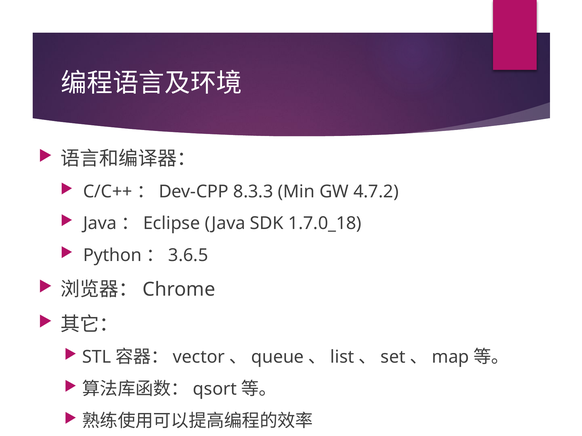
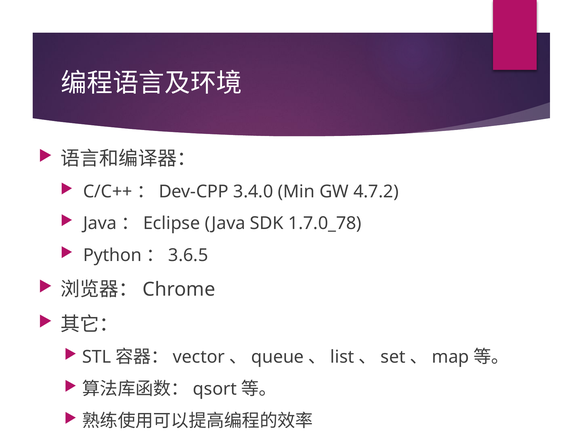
8.3.3: 8.3.3 -> 3.4.0
1.7.0_18: 1.7.0_18 -> 1.7.0_78
